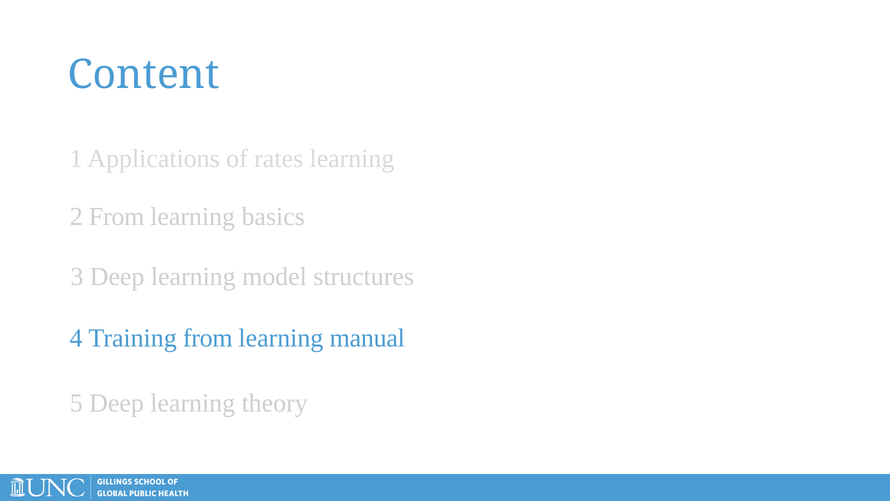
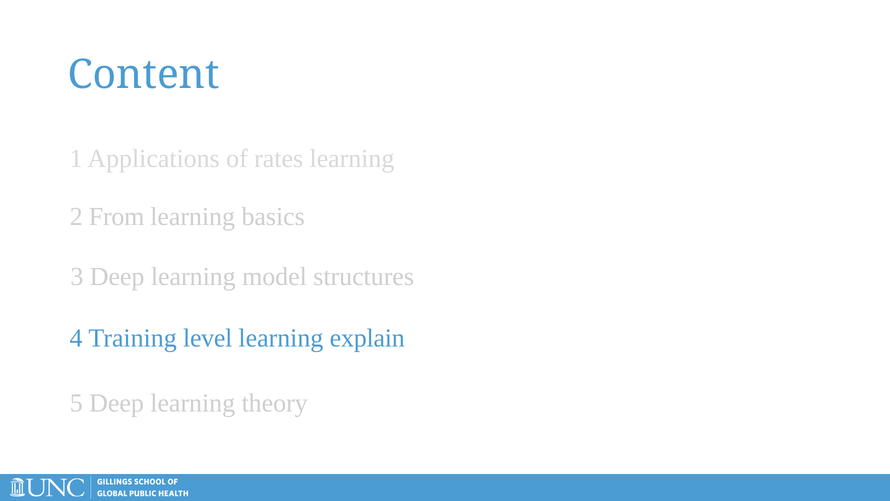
Training from: from -> level
manual: manual -> explain
